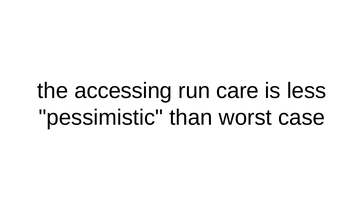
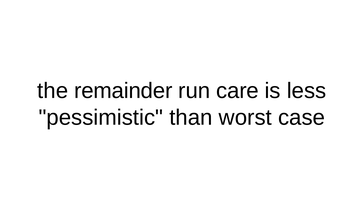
accessing: accessing -> remainder
